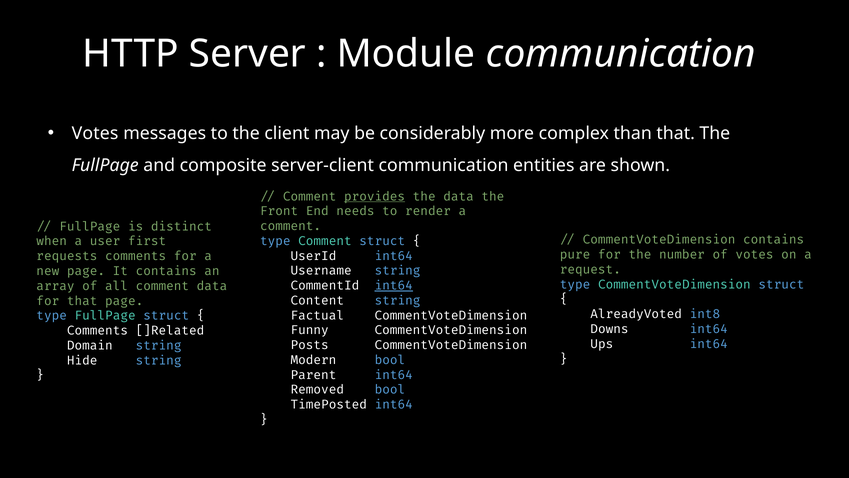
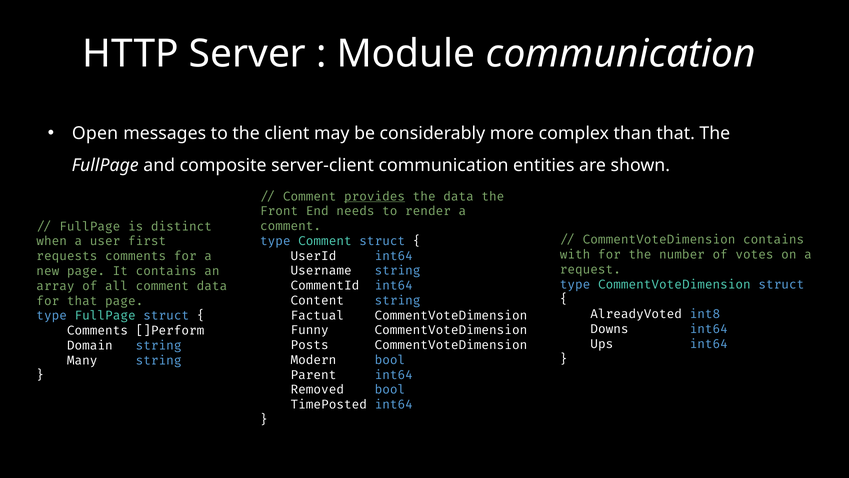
Votes at (95, 133): Votes -> Open
pure: pure -> with
int64 at (394, 285) underline: present -> none
]Related: ]Related -> ]Perform
Hide: Hide -> Many
